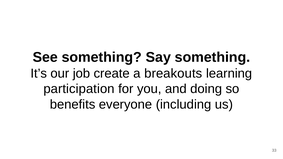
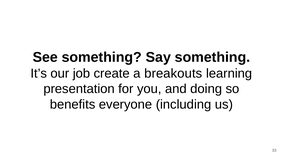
participation: participation -> presentation
